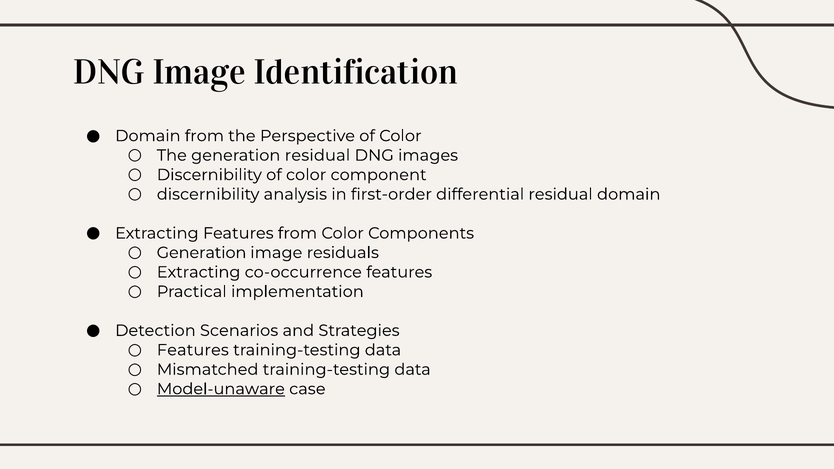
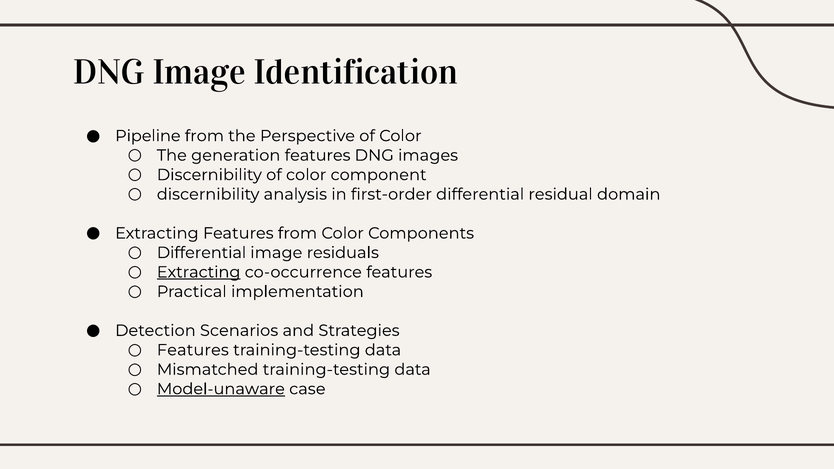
Domain at (148, 136): Domain -> Pipeline
generation residual: residual -> features
Generation at (202, 253): Generation -> Differential
Extracting at (199, 272) underline: none -> present
